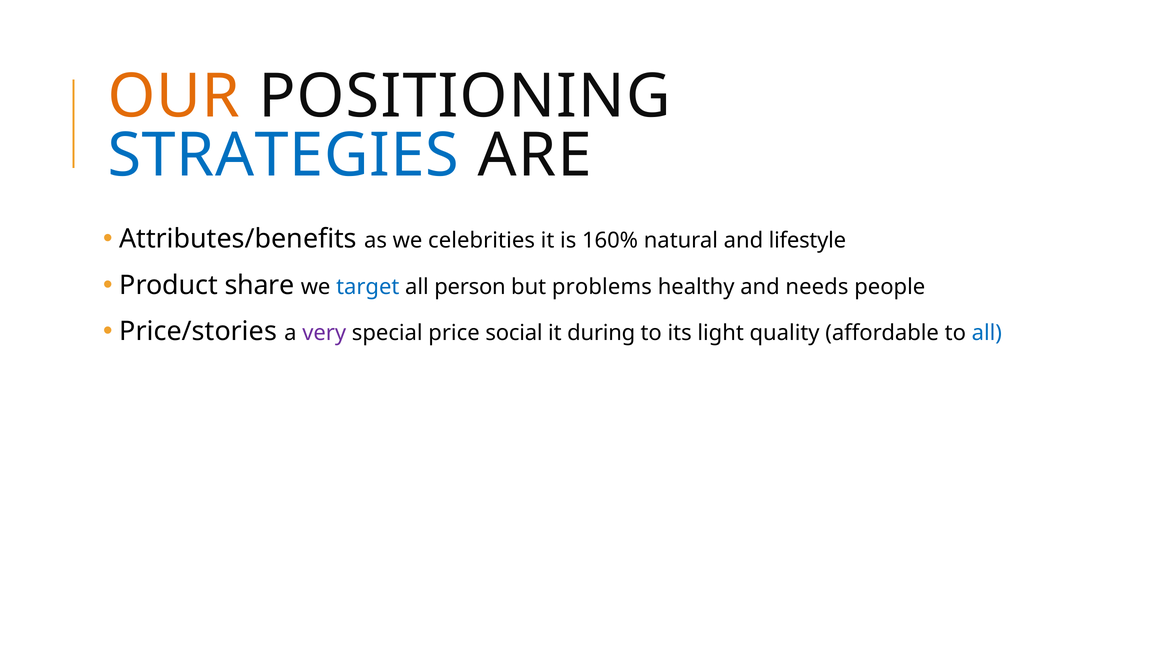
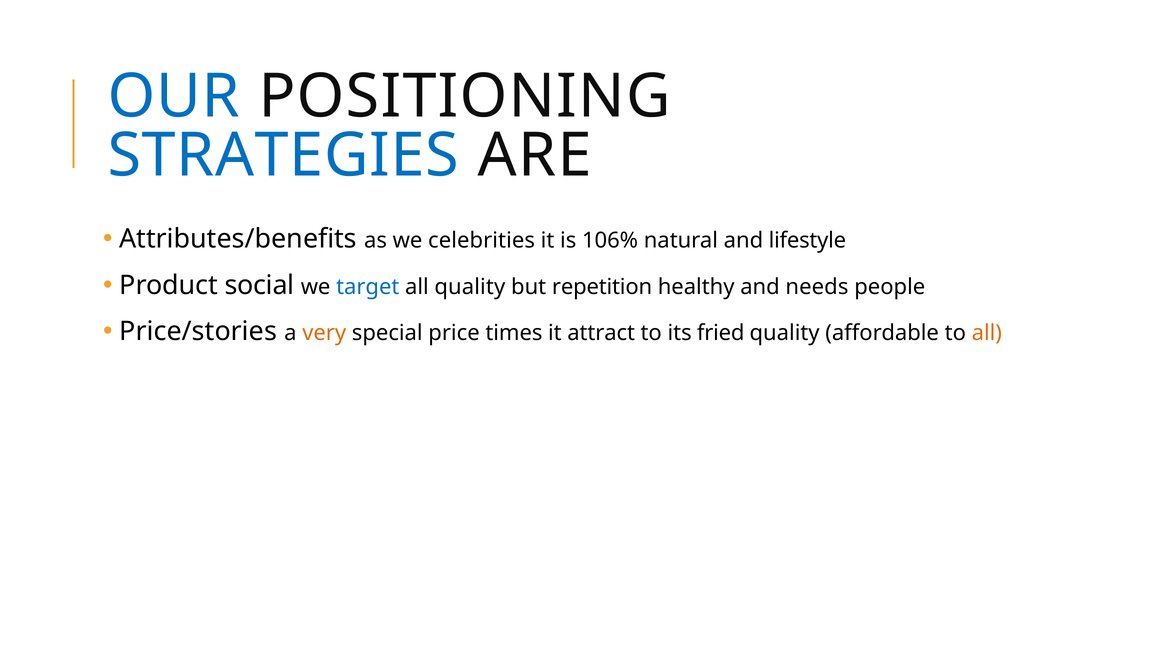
OUR colour: orange -> blue
160%: 160% -> 106%
share: share -> social
all person: person -> quality
problems: problems -> repetition
very colour: purple -> orange
social: social -> times
during: during -> attract
light: light -> fried
all at (987, 333) colour: blue -> orange
